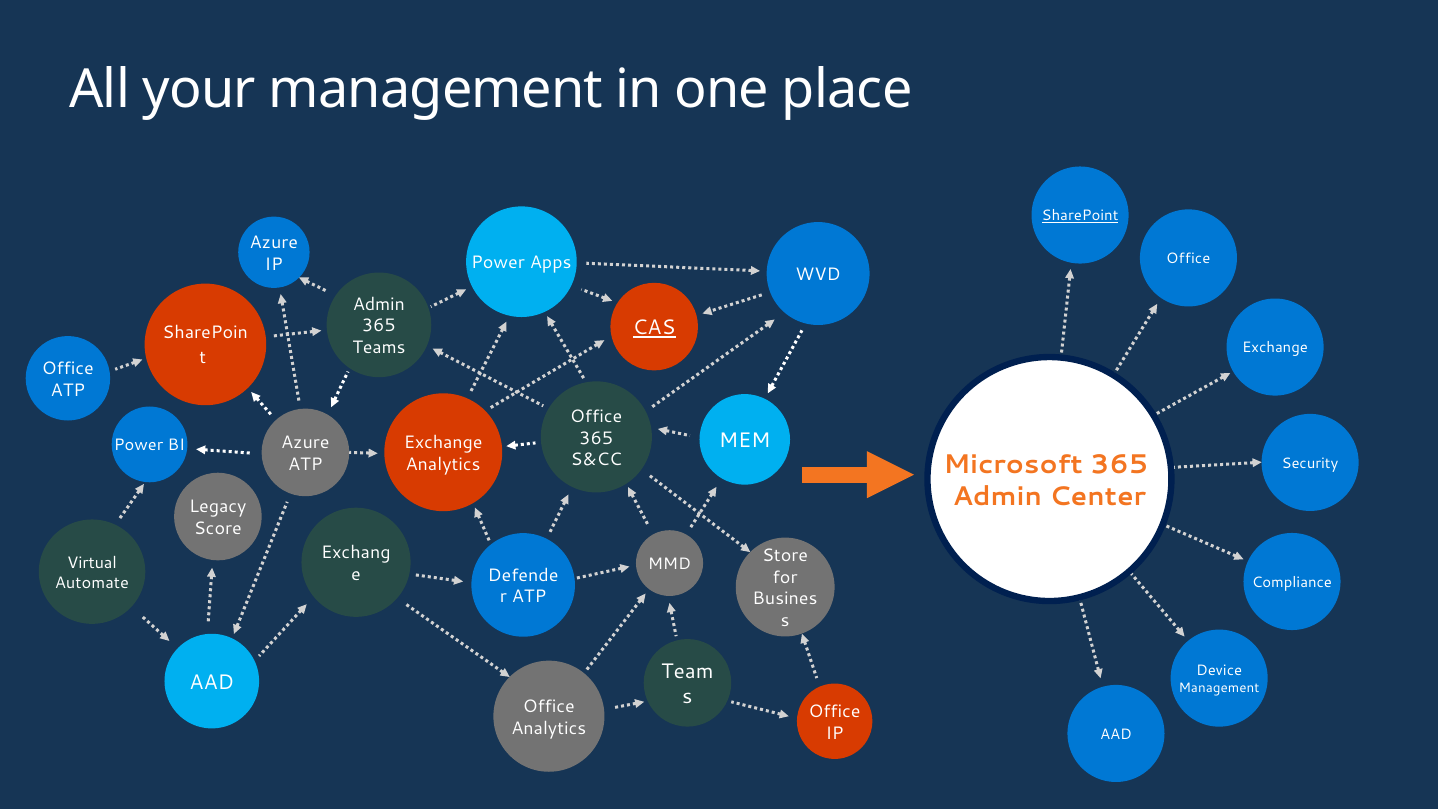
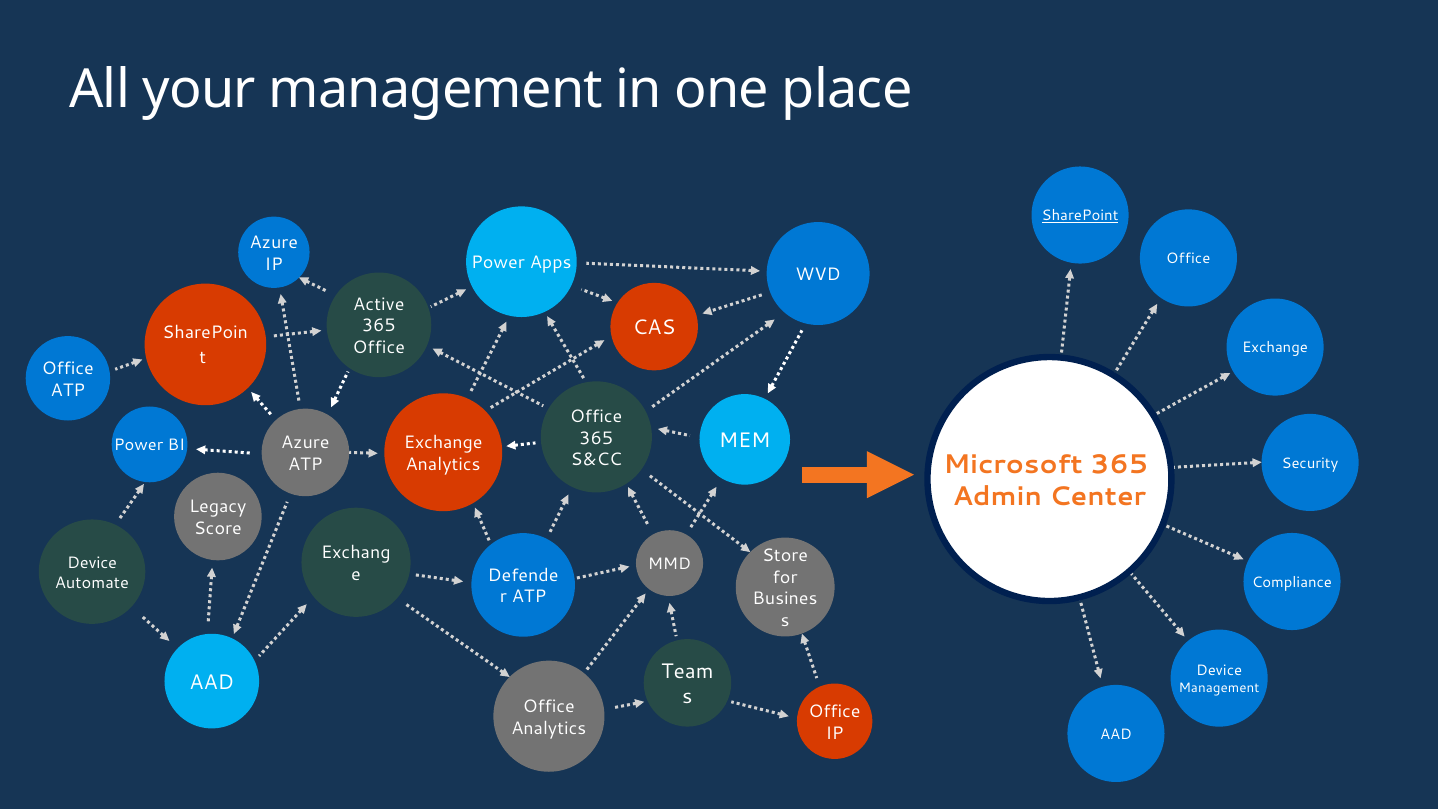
Admin at (379, 304): Admin -> Active
CAS underline: present -> none
Teams at (379, 348): Teams -> Office
Virtual at (92, 563): Virtual -> Device
